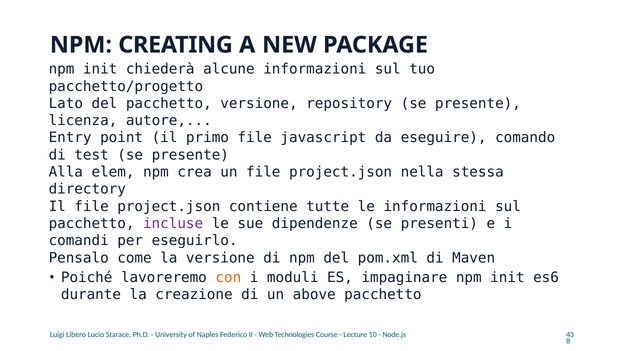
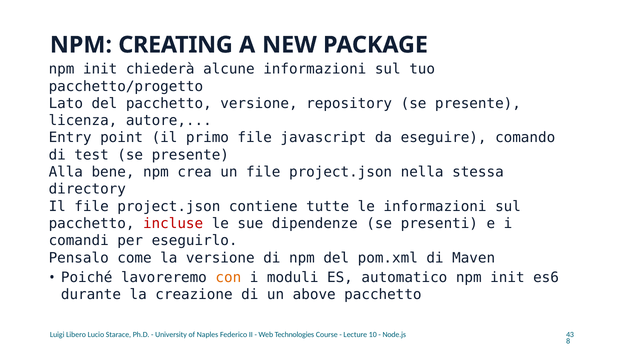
elem: elem -> bene
incluse colour: purple -> red
impaginare: impaginare -> automatico
